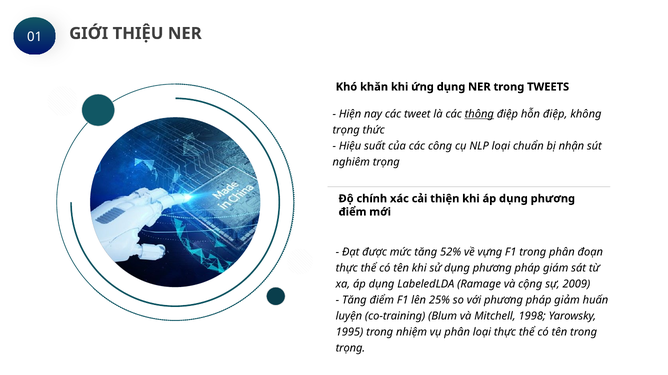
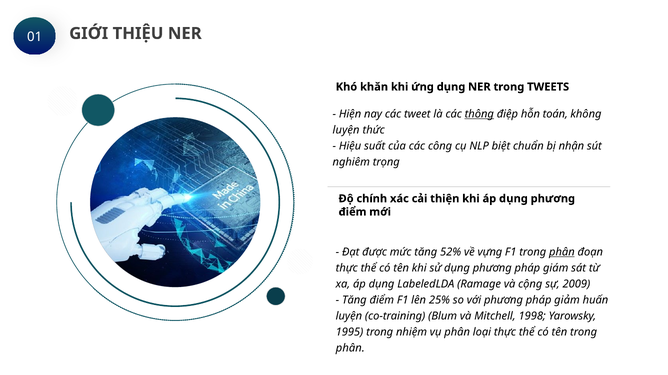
hỗn điệp: điệp -> toán
trọng at (346, 130): trọng -> luyện
NLP loại: loại -> biệt
phân at (562, 253) underline: none -> present
trọng at (350, 349): trọng -> phân
